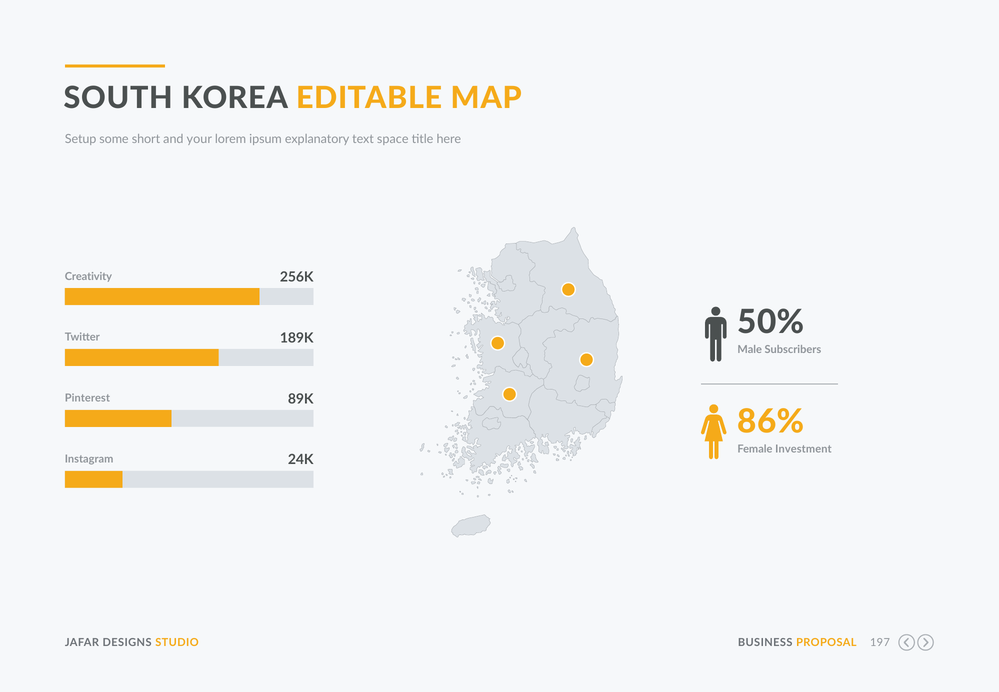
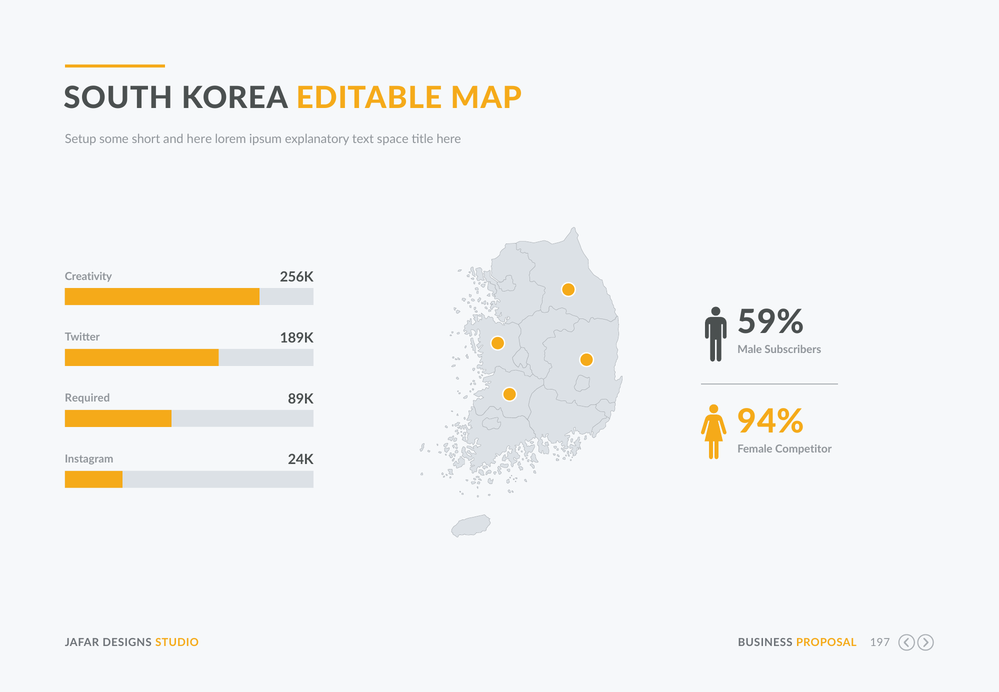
and your: your -> here
50%: 50% -> 59%
Pinterest: Pinterest -> Required
86%: 86% -> 94%
Investment: Investment -> Competitor
